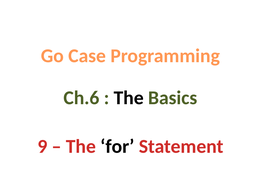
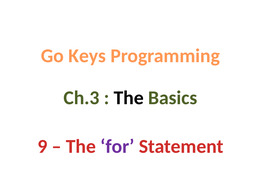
Case: Case -> Keys
Ch.6: Ch.6 -> Ch.3
for colour: black -> purple
